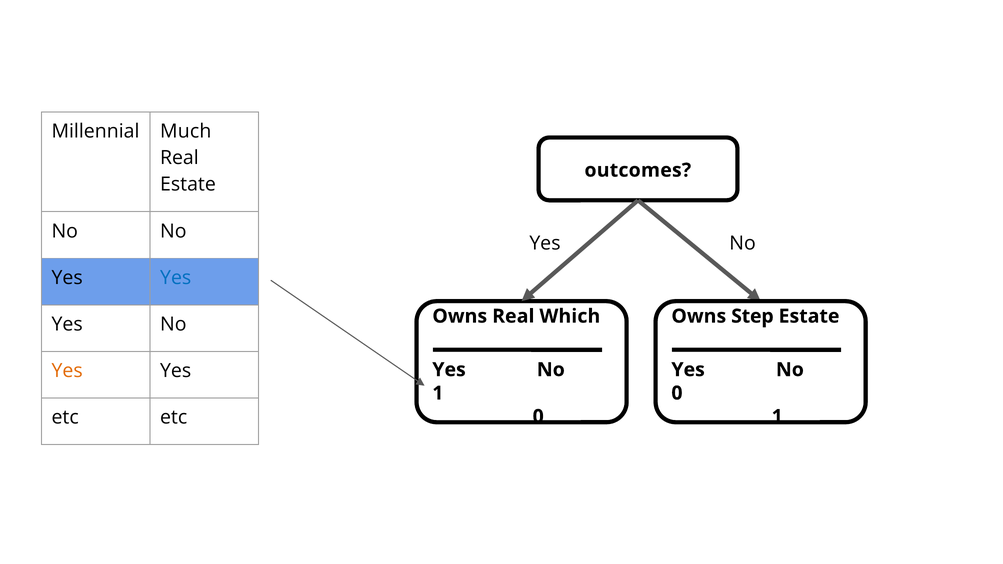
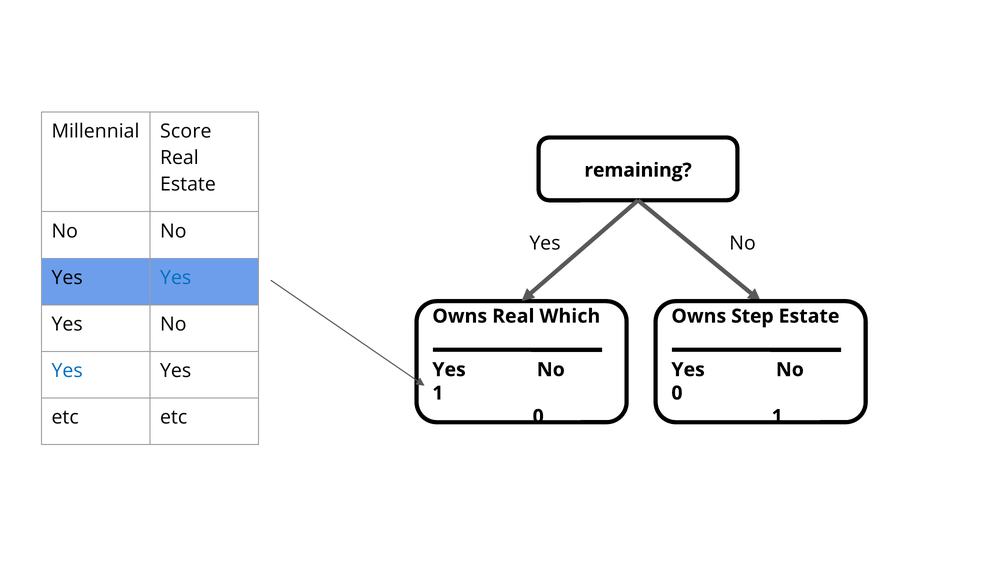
Much: Much -> Score
outcomes: outcomes -> remaining
Yes at (67, 371) colour: orange -> blue
